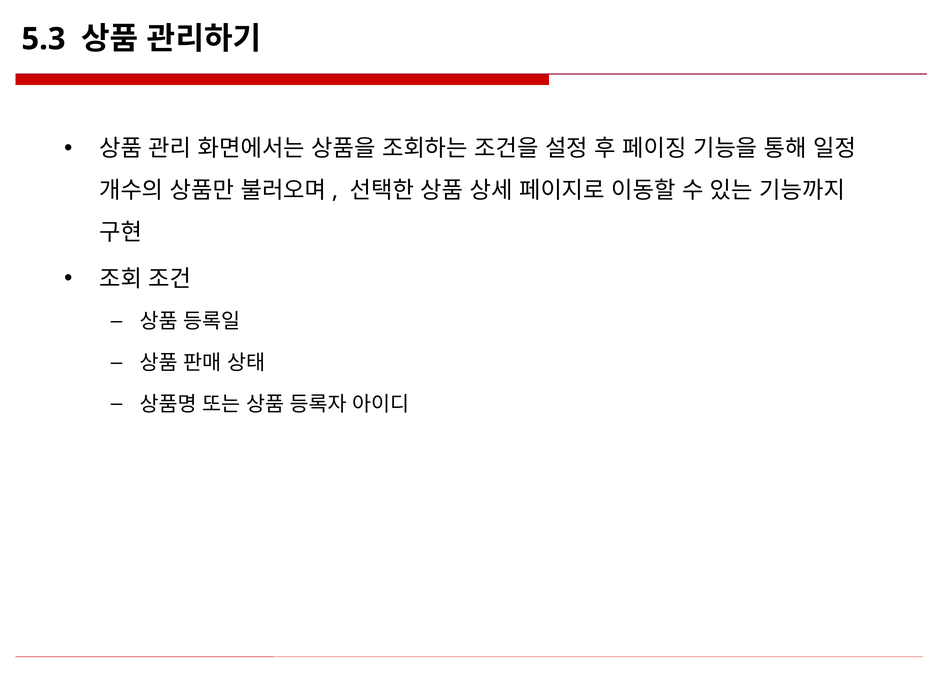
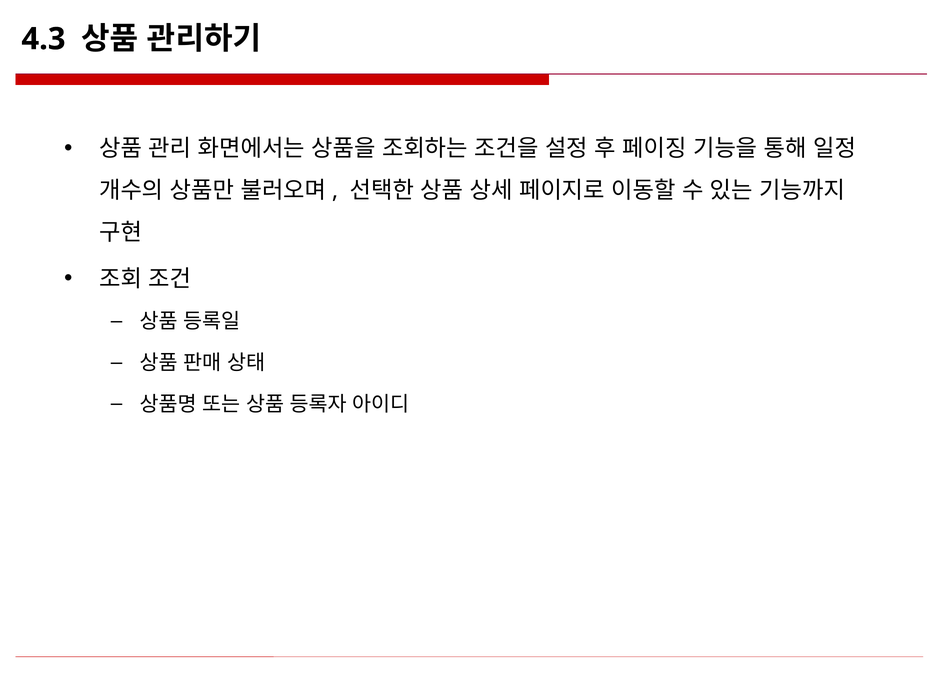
5.3: 5.3 -> 4.3
